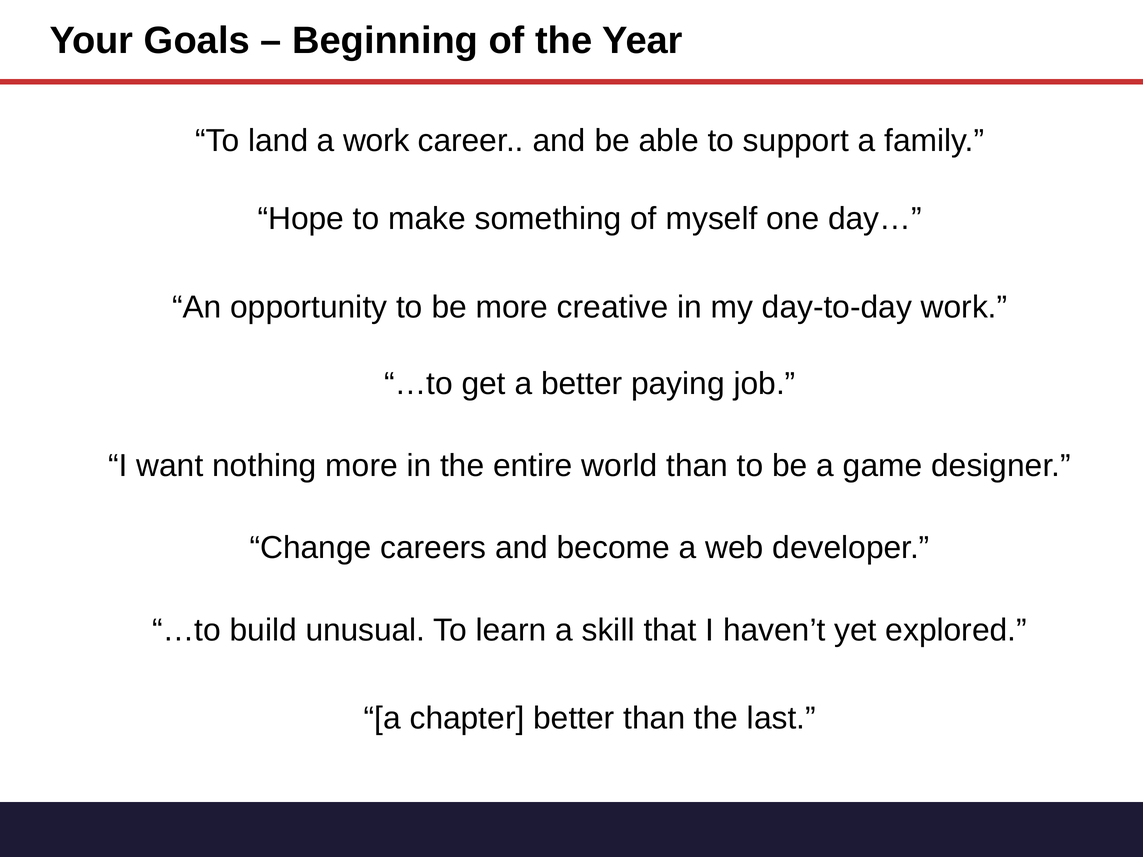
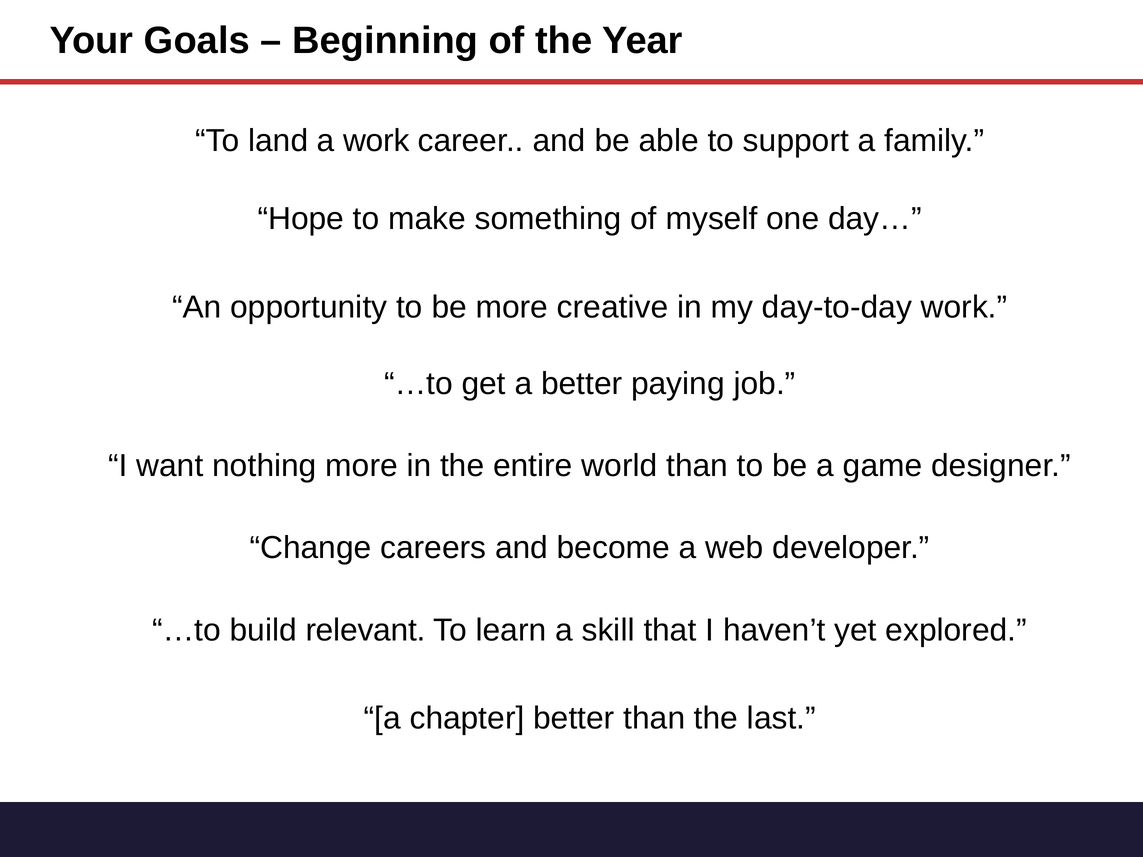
unusual: unusual -> relevant
